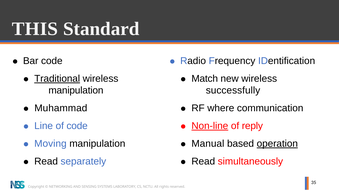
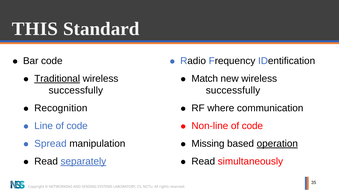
manipulation at (76, 91): manipulation -> successfully
Muhammad: Muhammad -> Recognition
Non-line underline: present -> none
reply at (252, 126): reply -> code
Moving: Moving -> Spread
Manual: Manual -> Missing
separately underline: none -> present
